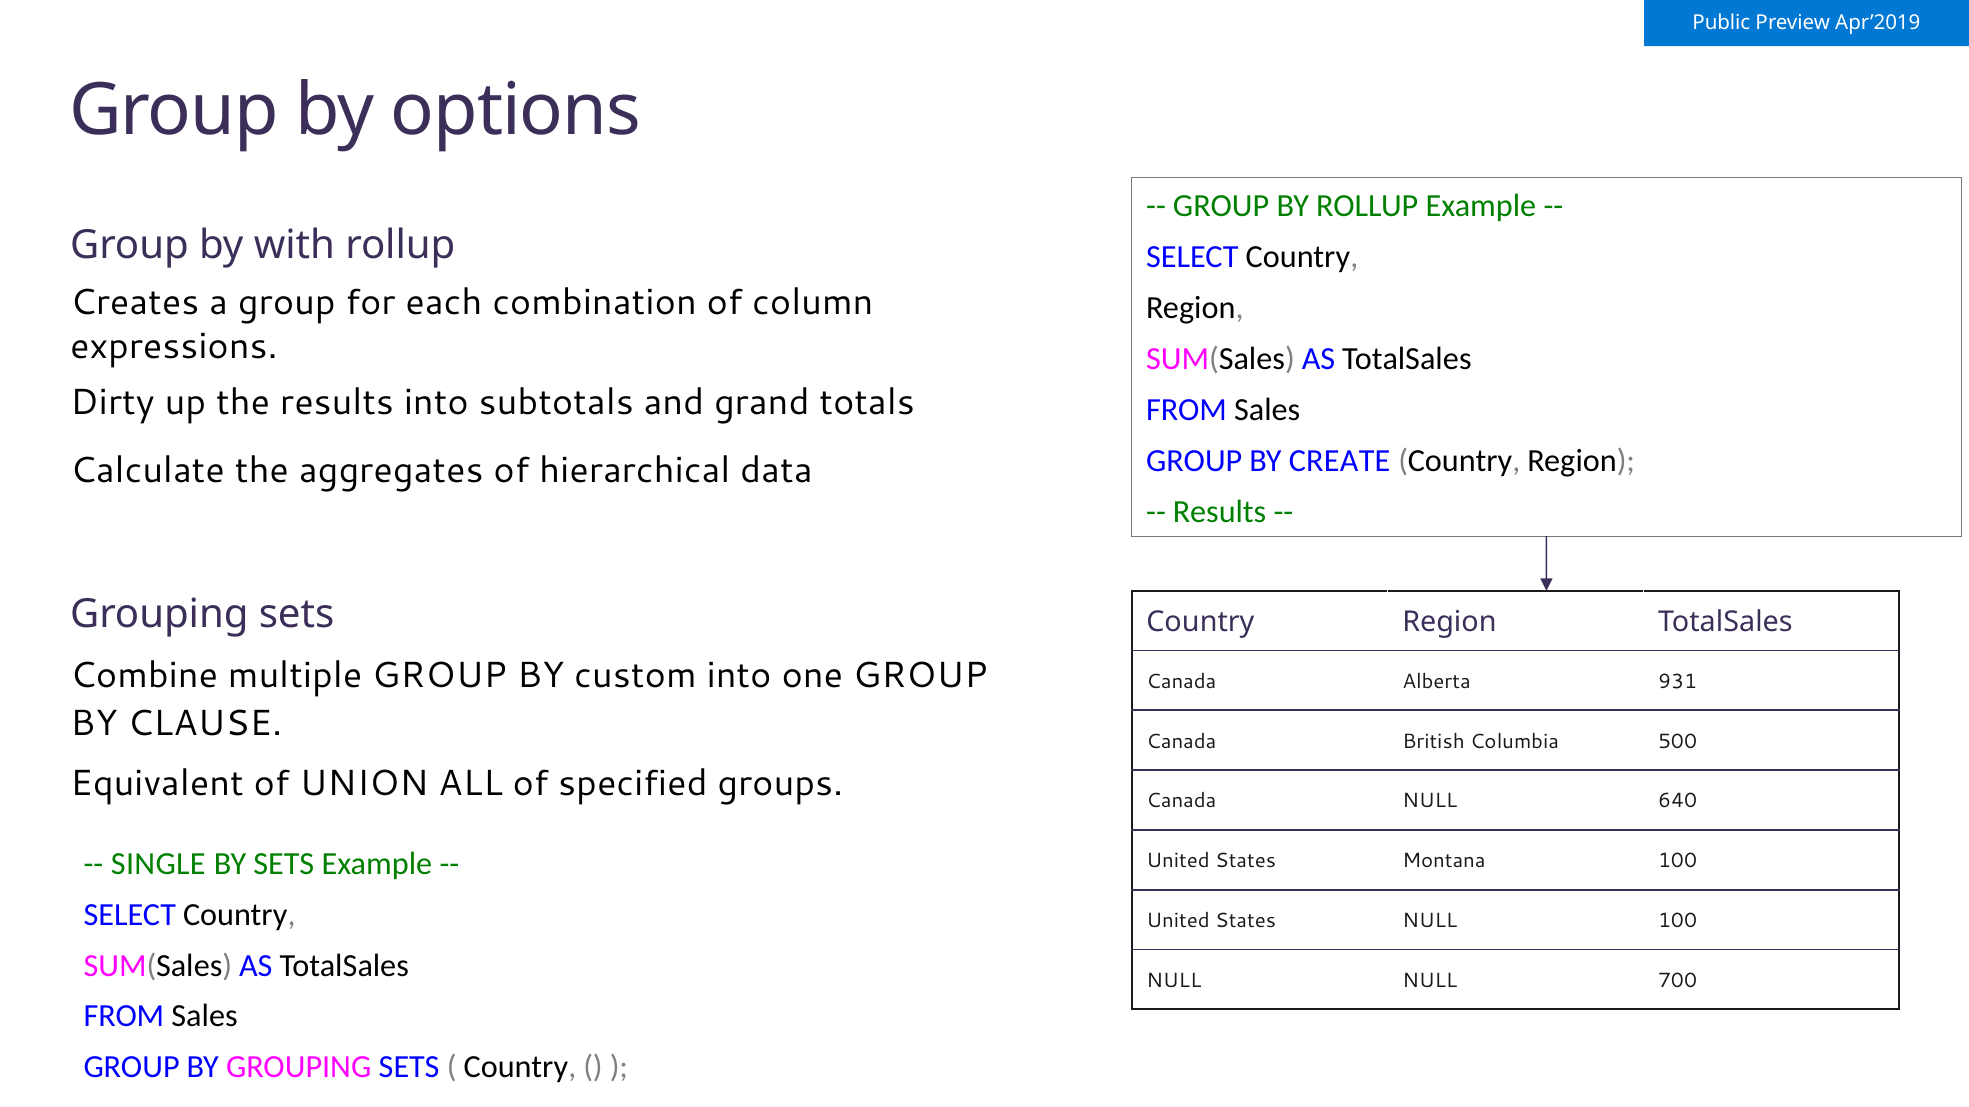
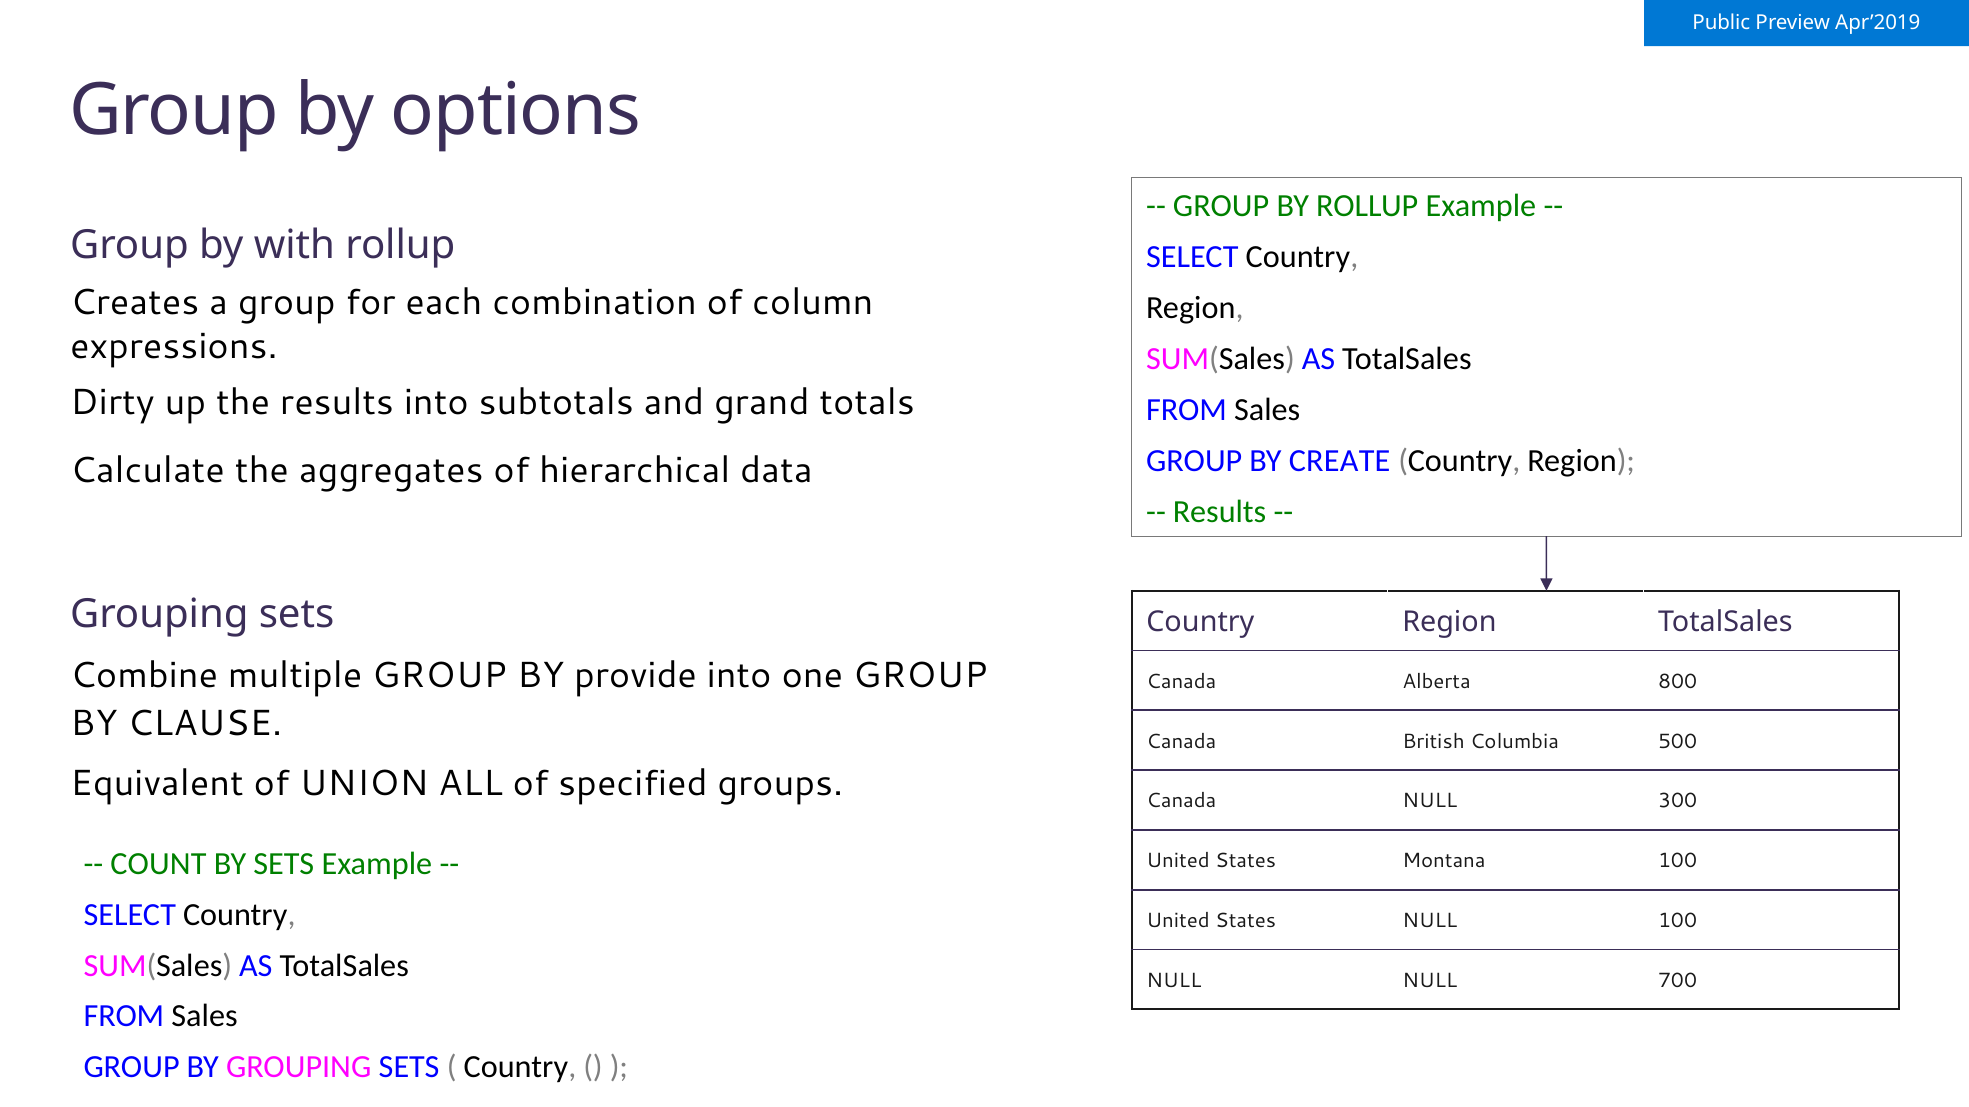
custom: custom -> provide
931: 931 -> 800
640: 640 -> 300
SINGLE: SINGLE -> COUNT
